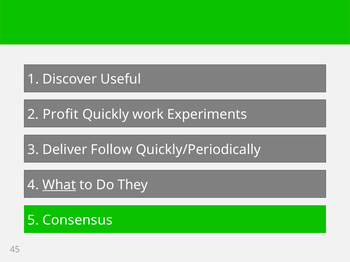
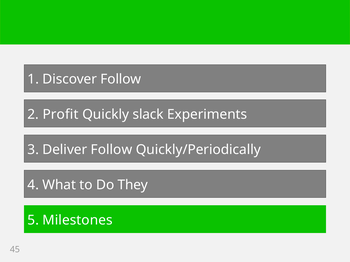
Discover Useful: Useful -> Follow
work: work -> slack
What underline: present -> none
Consensus: Consensus -> Milestones
